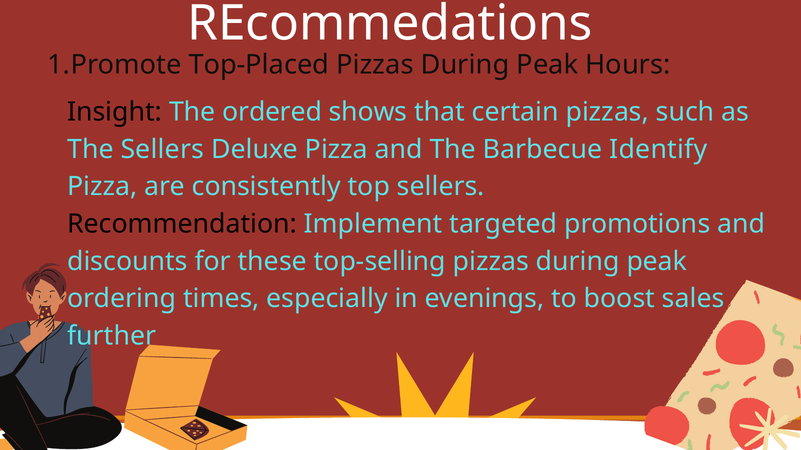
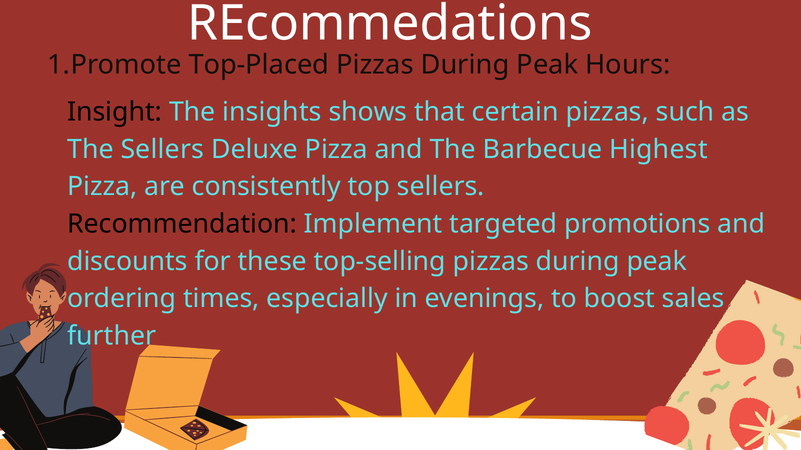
ordered: ordered -> insights
Identify: Identify -> Highest
